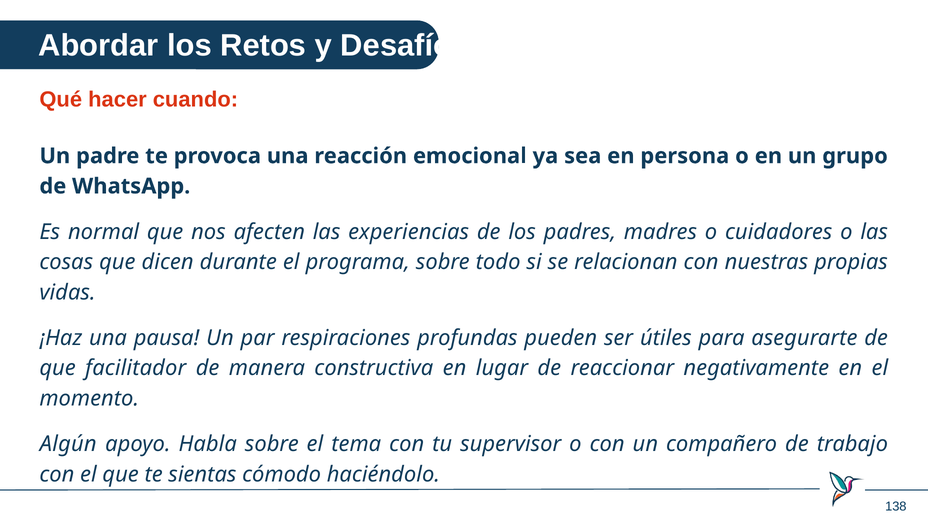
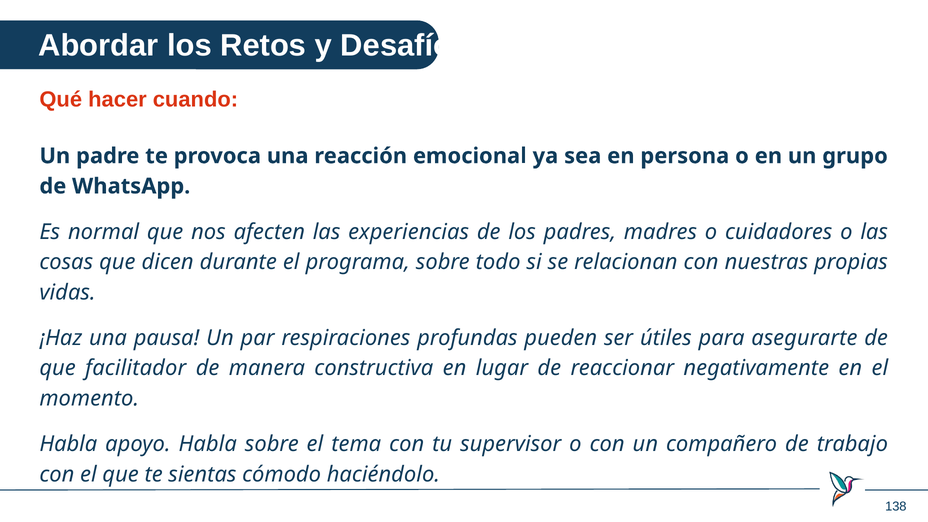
Algún at (68, 444): Algún -> Habla
